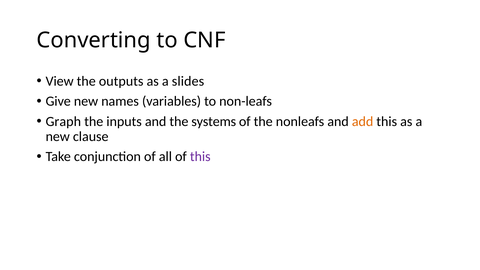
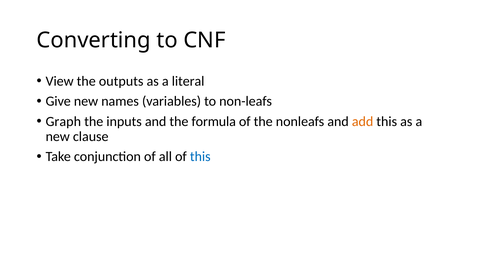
slides: slides -> literal
systems: systems -> formula
this at (200, 157) colour: purple -> blue
